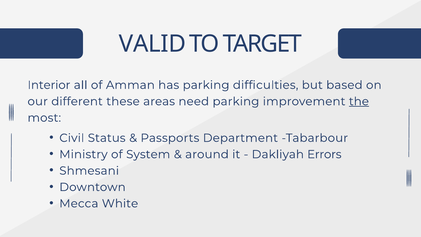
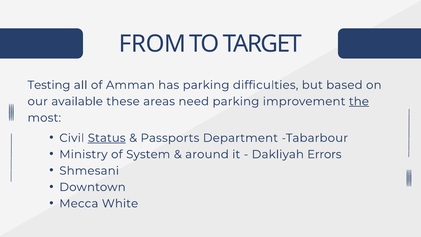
VALID: VALID -> FROM
Interior: Interior -> Testing
different: different -> available
Status underline: none -> present
